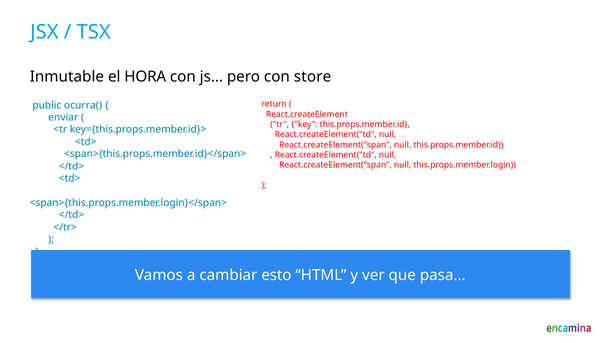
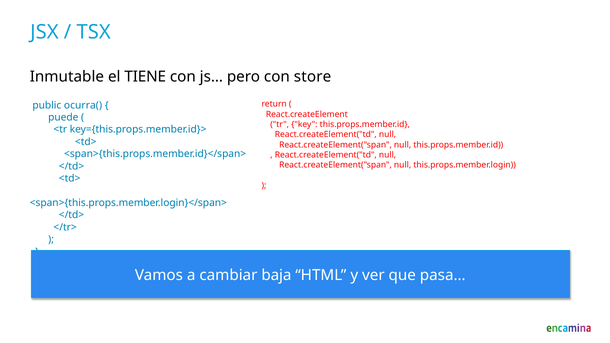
HORA: HORA -> TIENE
enviar: enviar -> puede
esto: esto -> baja
